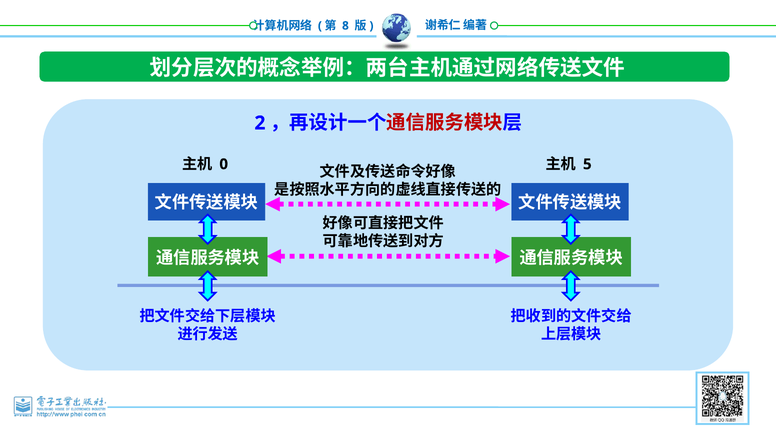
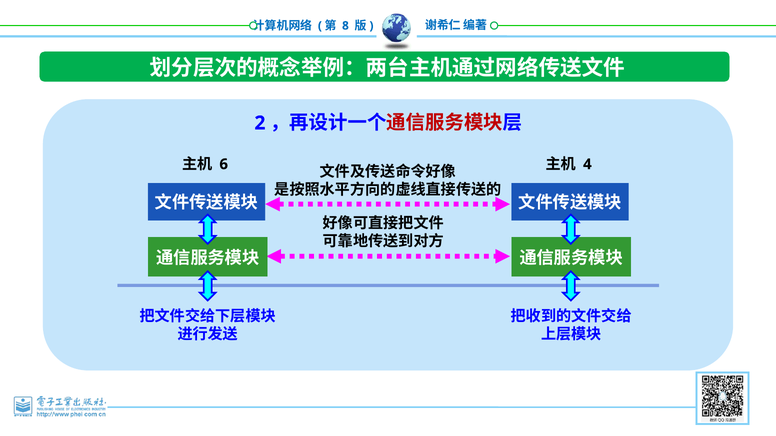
0: 0 -> 6
5: 5 -> 4
